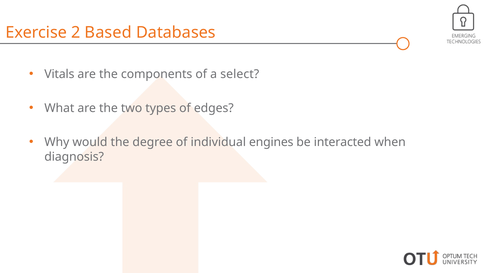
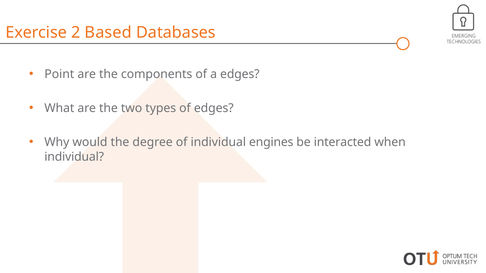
Vitals: Vitals -> Point
a select: select -> edges
diagnosis at (74, 157): diagnosis -> individual
